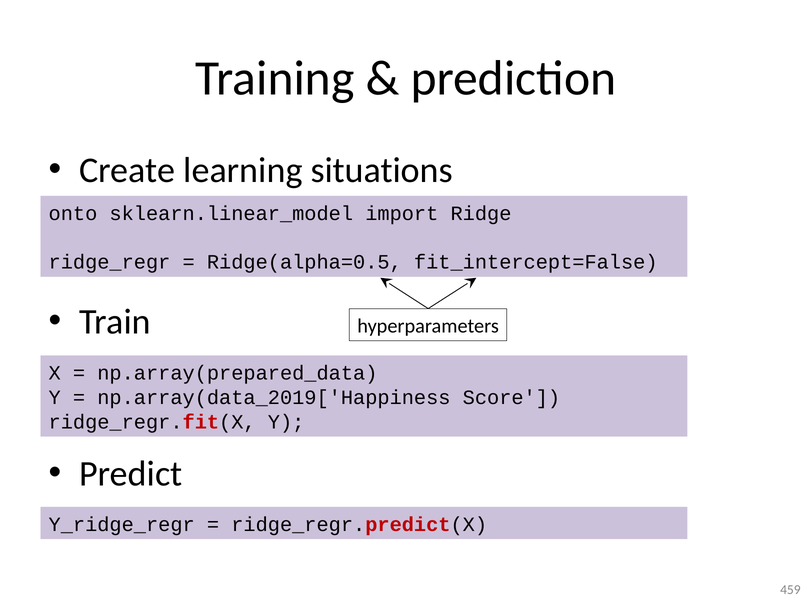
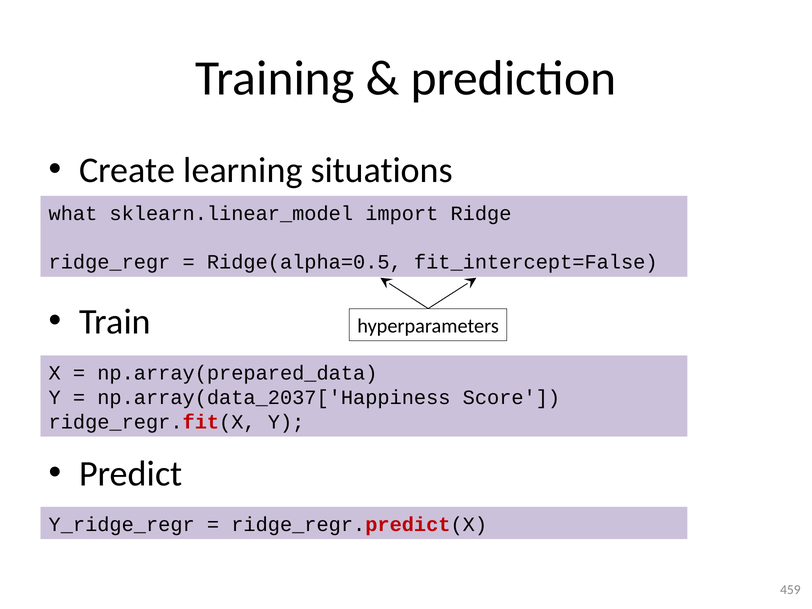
onto: onto -> what
np.array(data_2019['Happiness: np.array(data_2019['Happiness -> np.array(data_2037['Happiness
